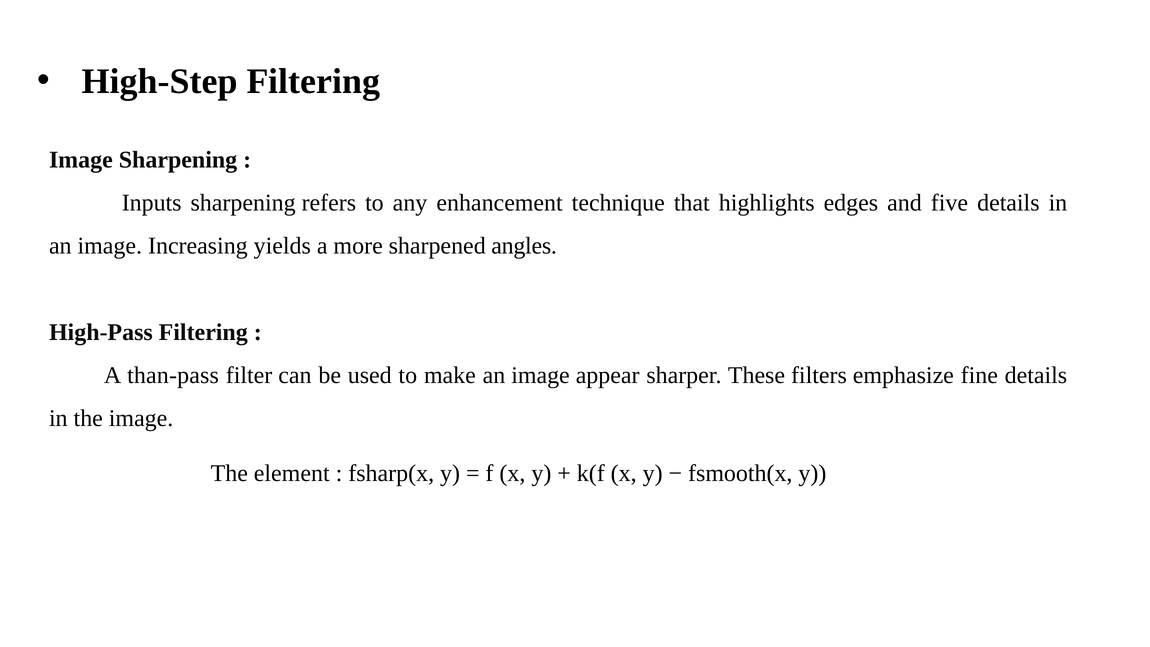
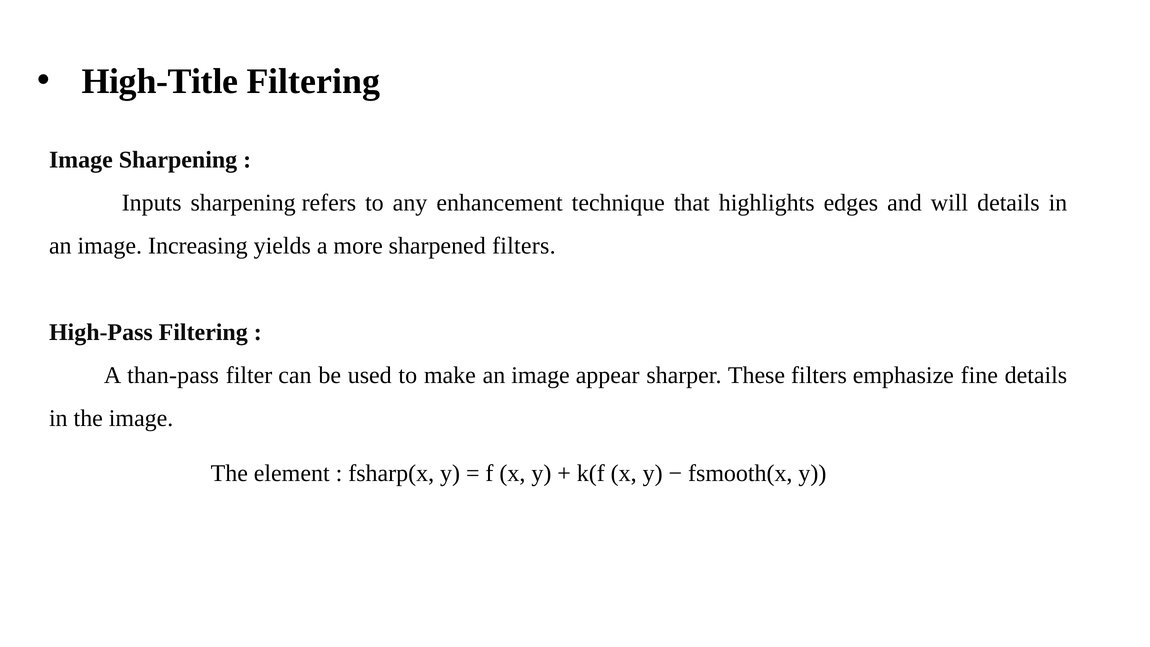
High-Step: High-Step -> High-Title
five: five -> will
sharpened angles: angles -> filters
